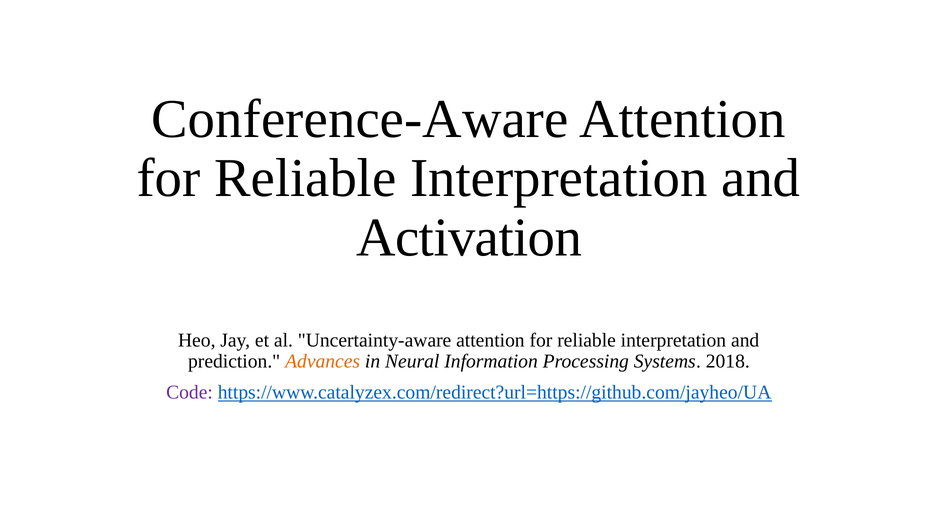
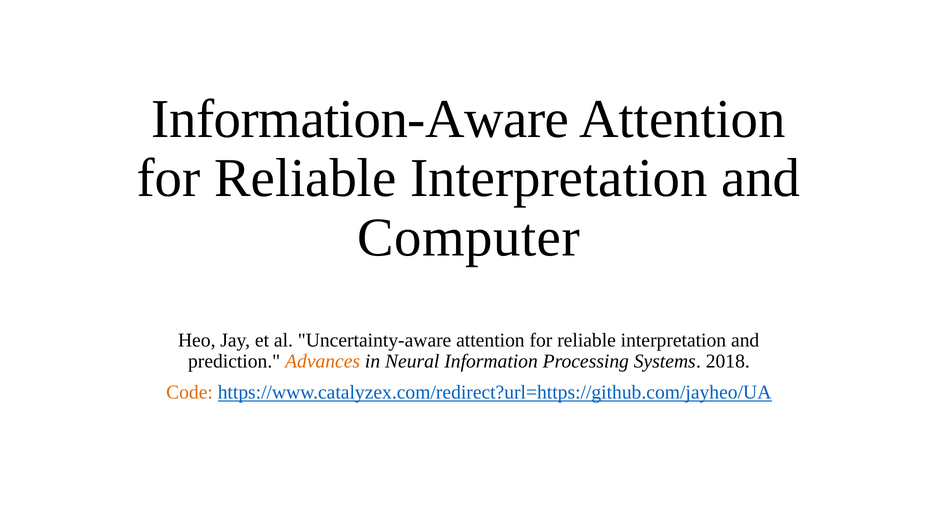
Conference-Aware: Conference-Aware -> Information-Aware
Activation: Activation -> Computer
Code colour: purple -> orange
